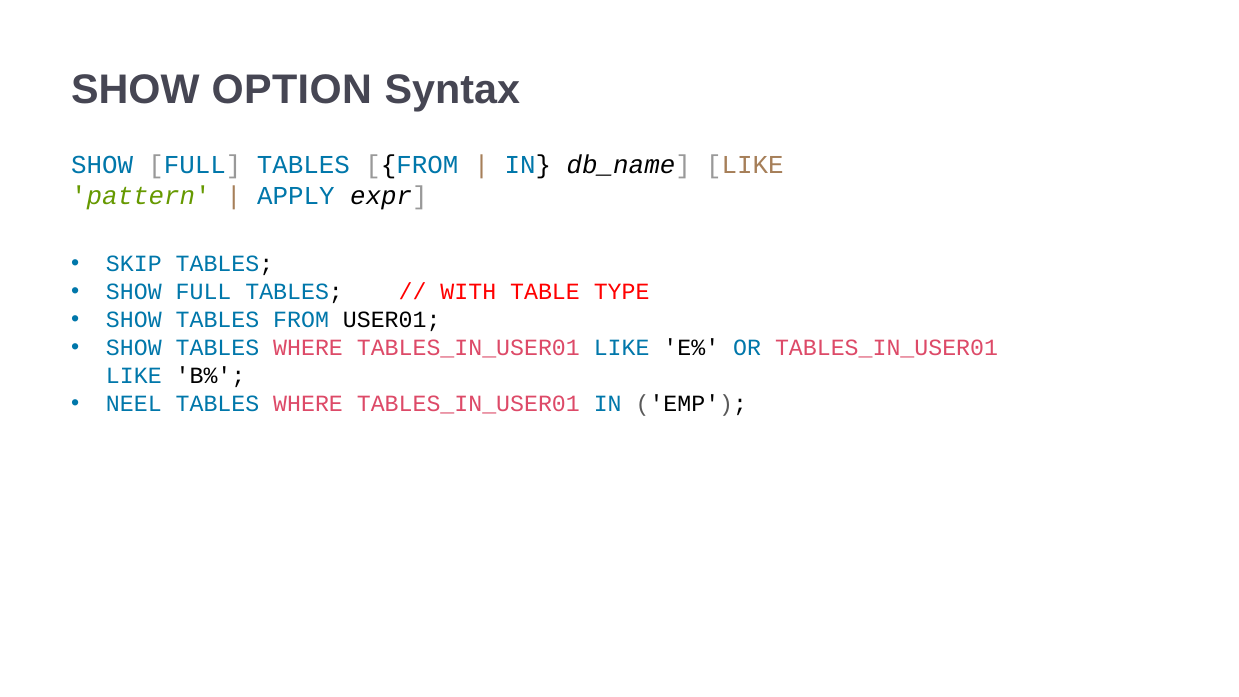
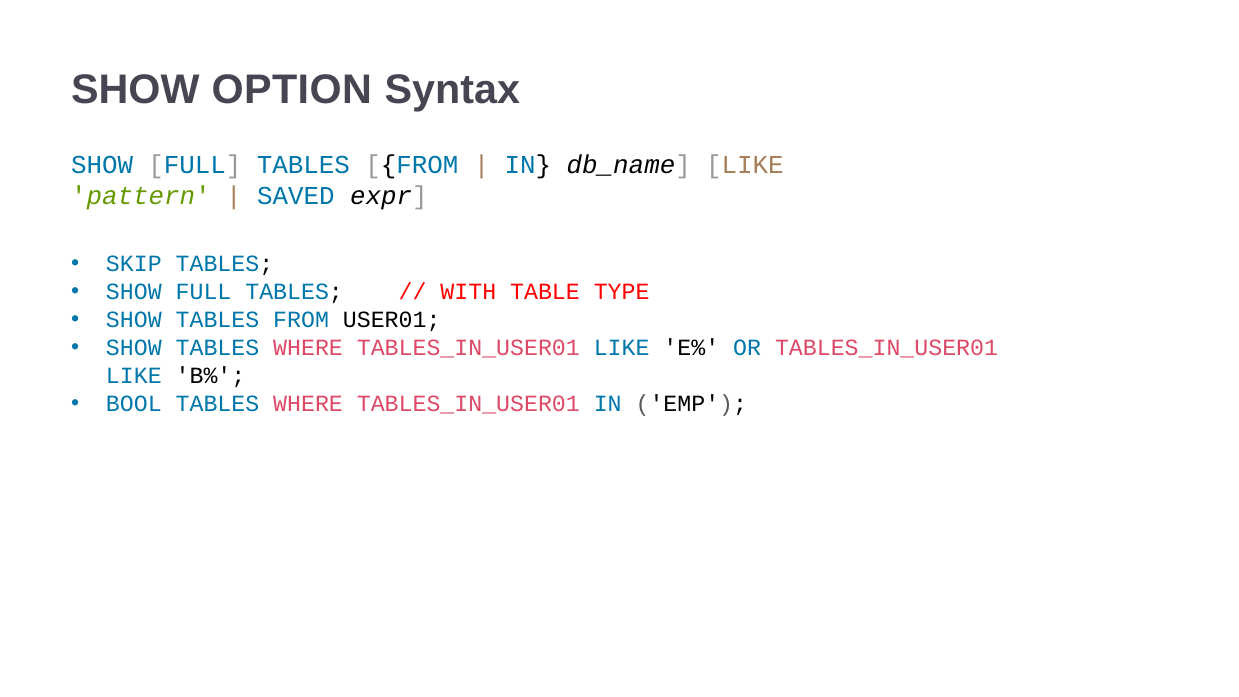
APPLY: APPLY -> SAVED
NEEL: NEEL -> BOOL
